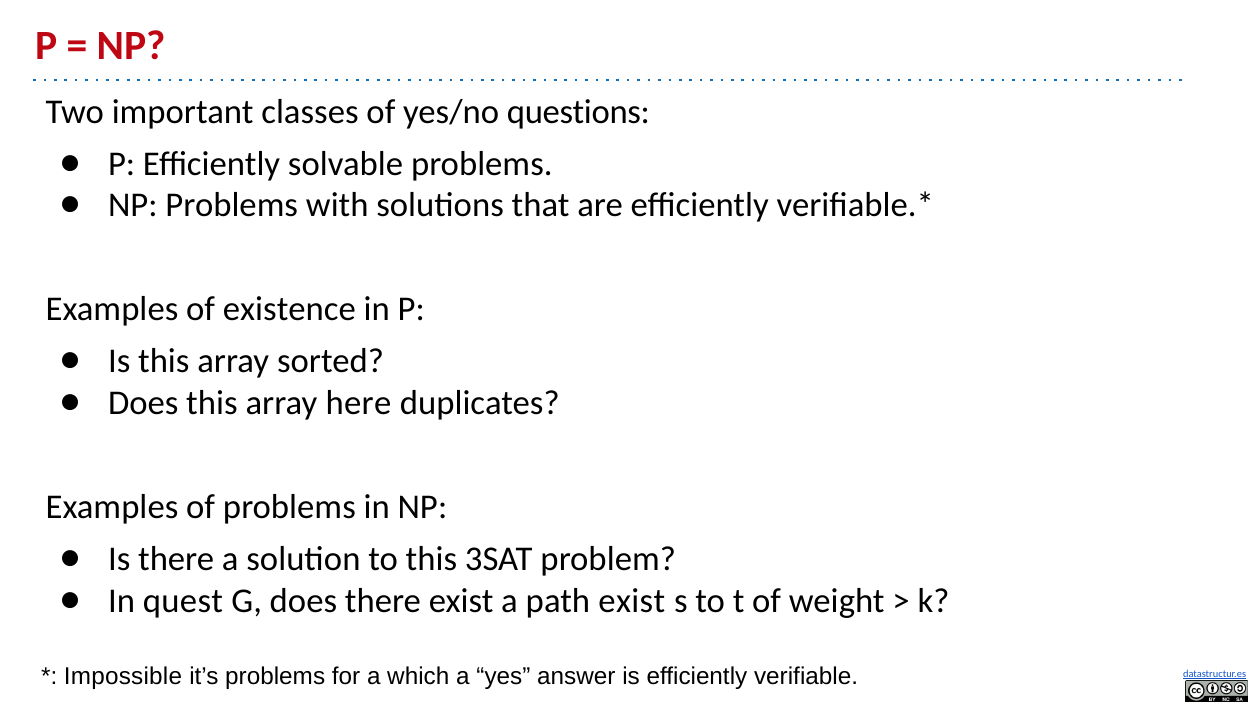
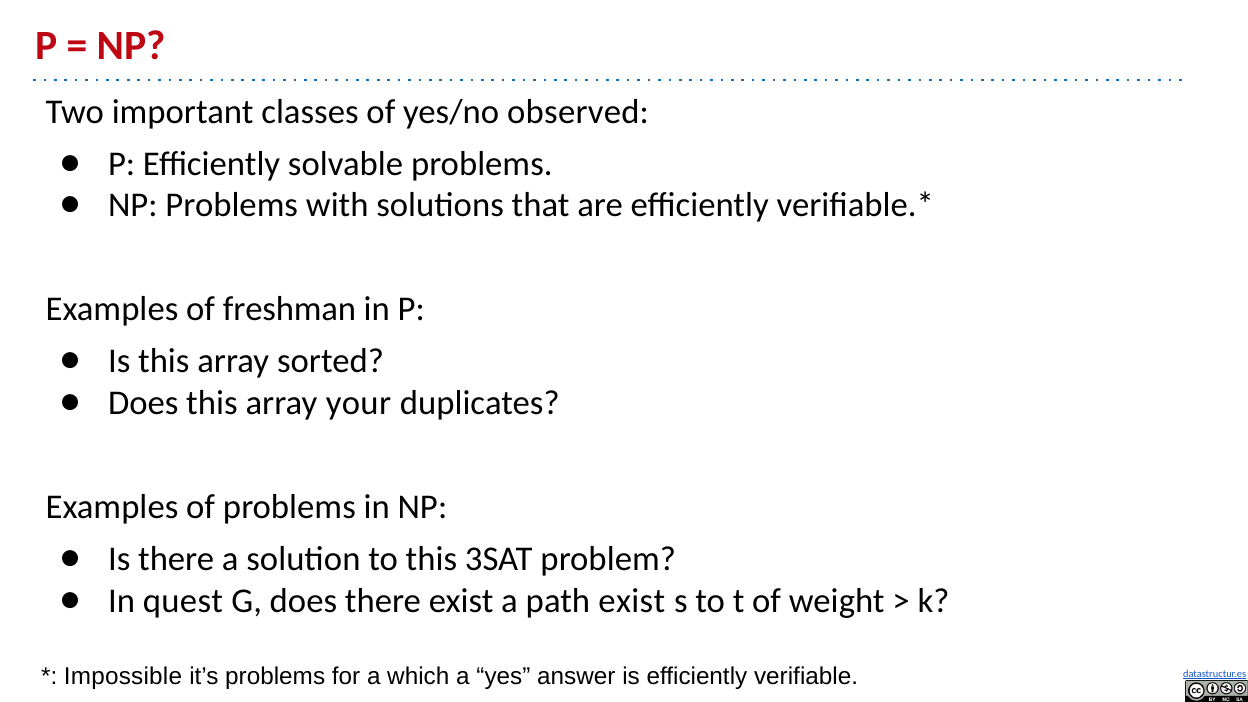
questions: questions -> observed
existence: existence -> freshman
here: here -> your
